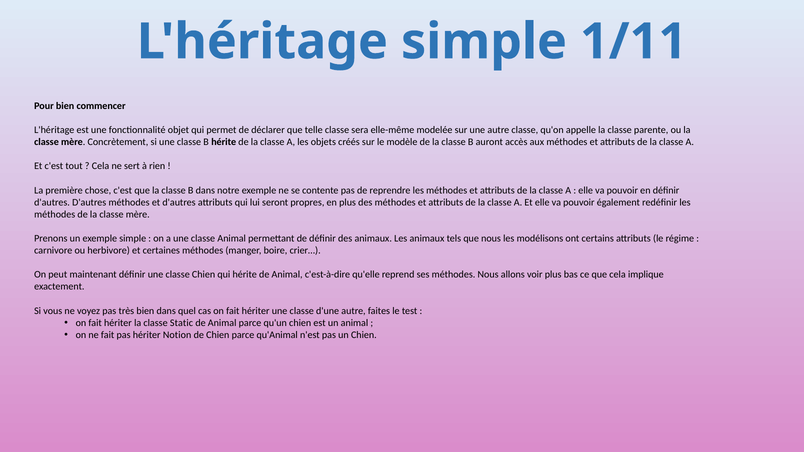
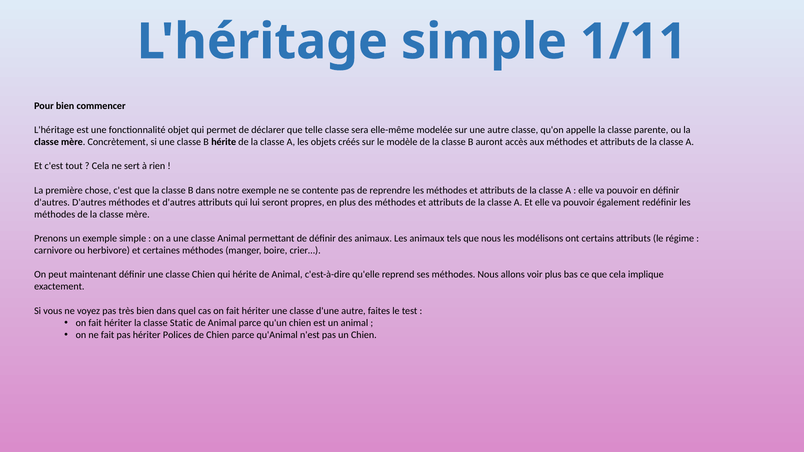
Notion: Notion -> Polices
